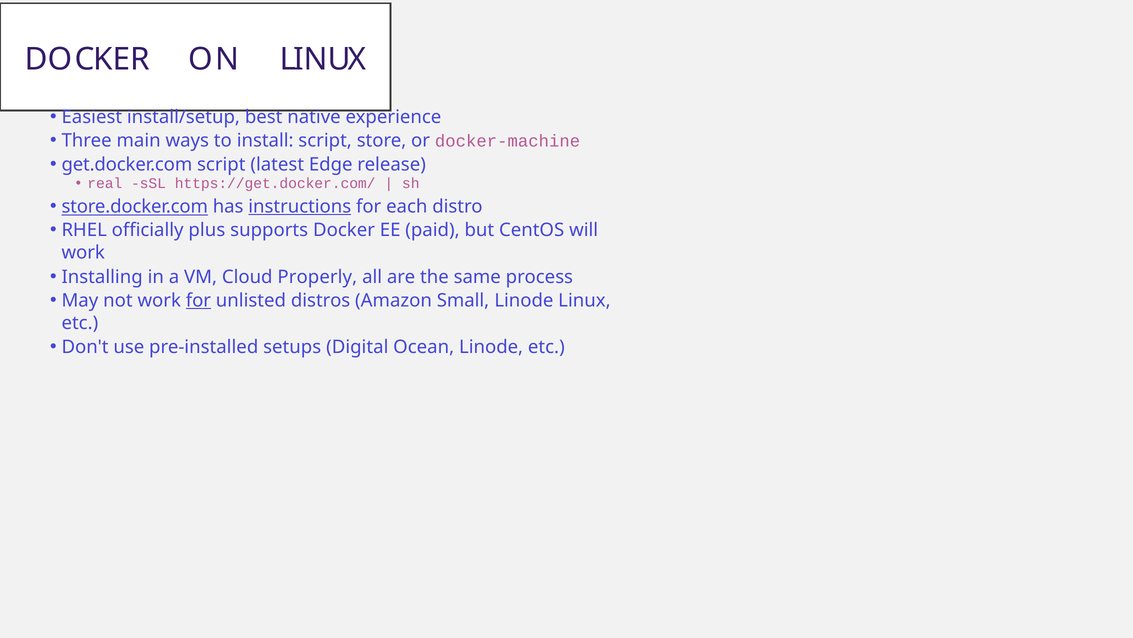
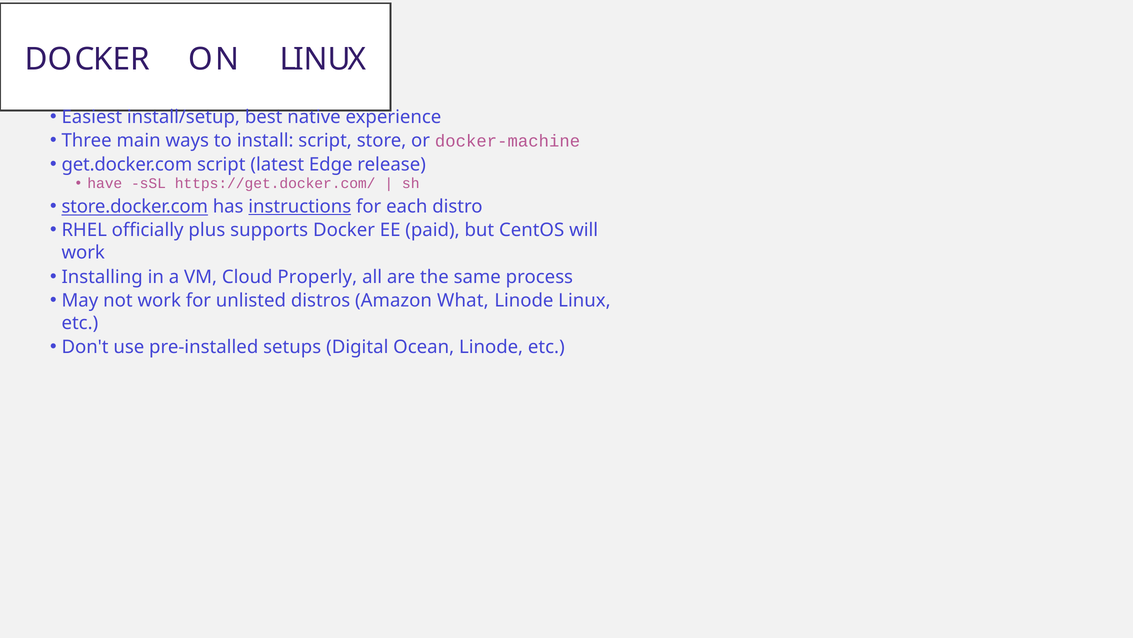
real: real -> have
for at (198, 300) underline: present -> none
Small: Small -> What
